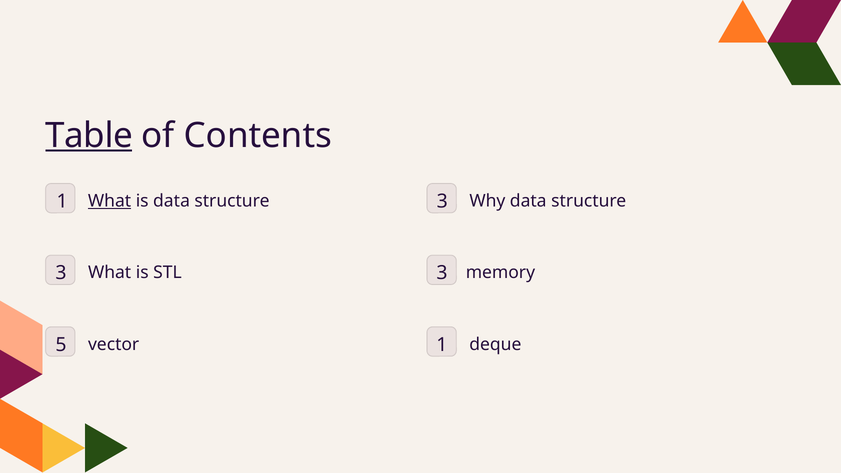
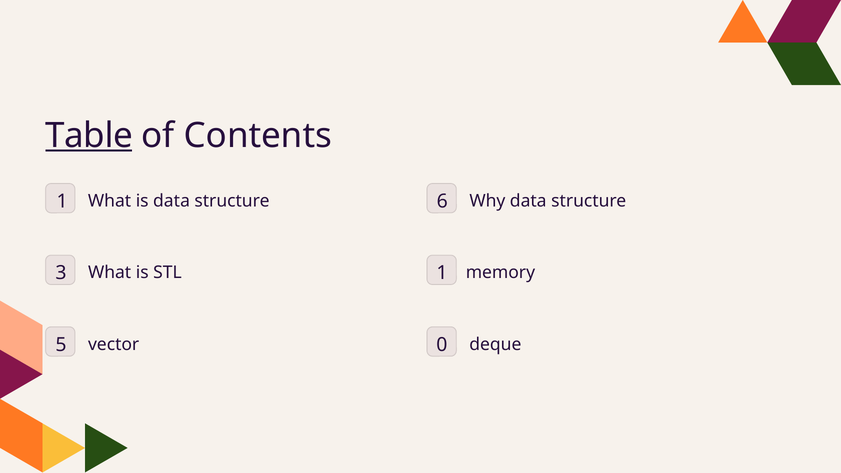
What at (110, 201) underline: present -> none
is data structure 3: 3 -> 6
STL 3: 3 -> 1
vector 1: 1 -> 0
